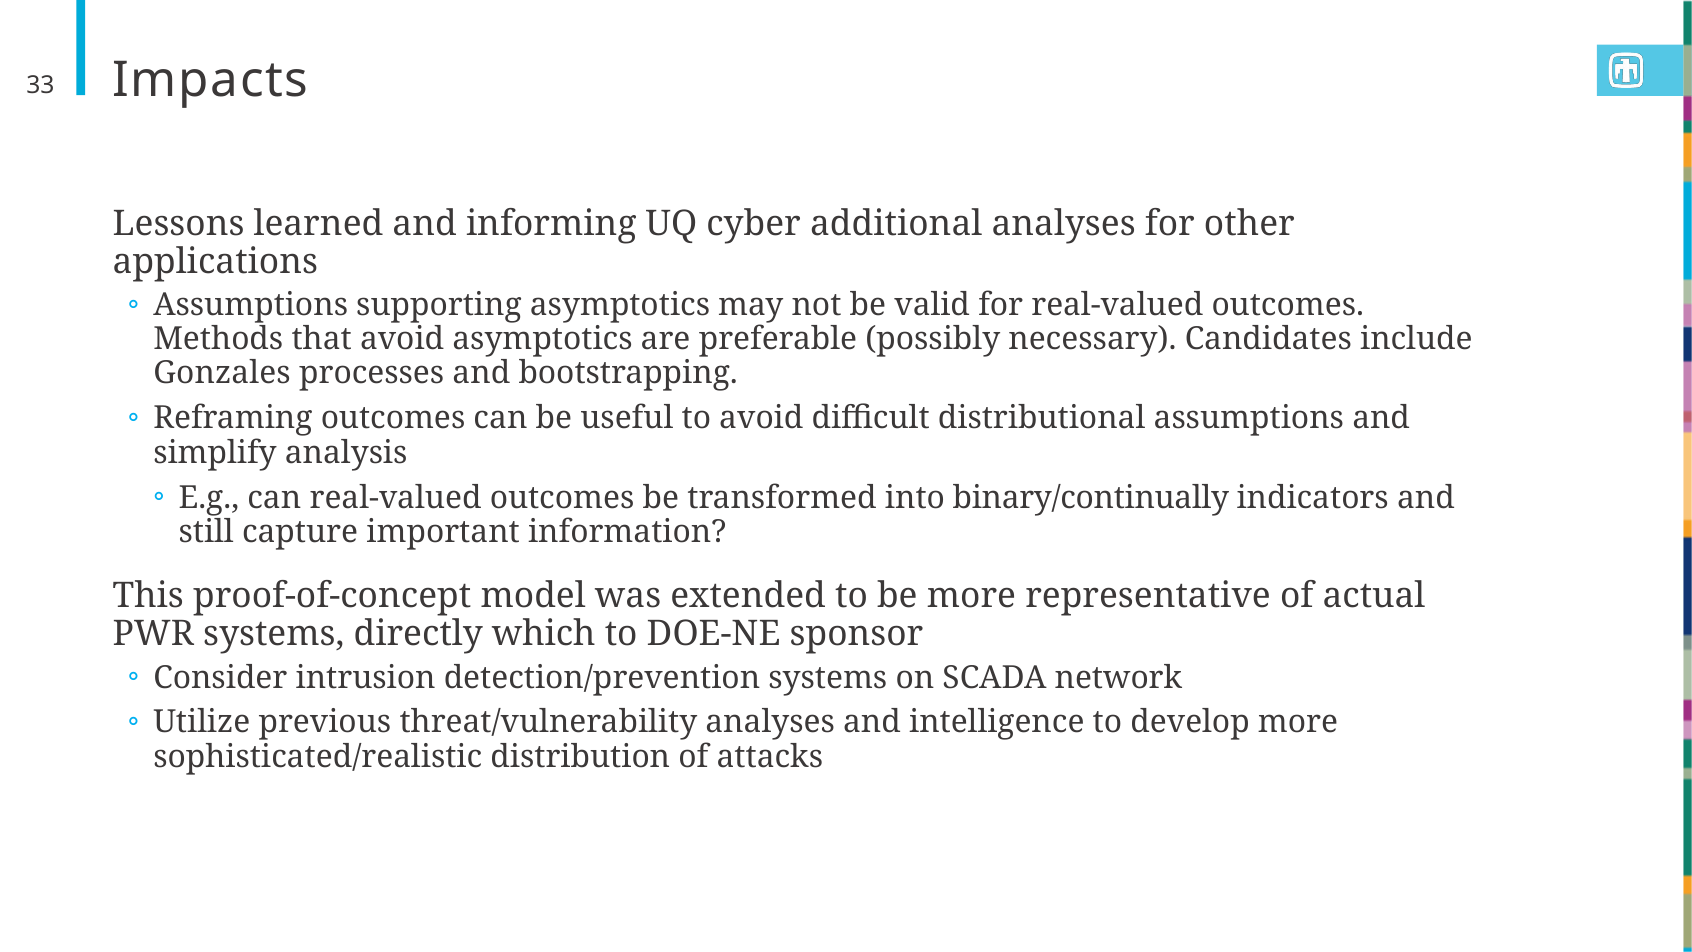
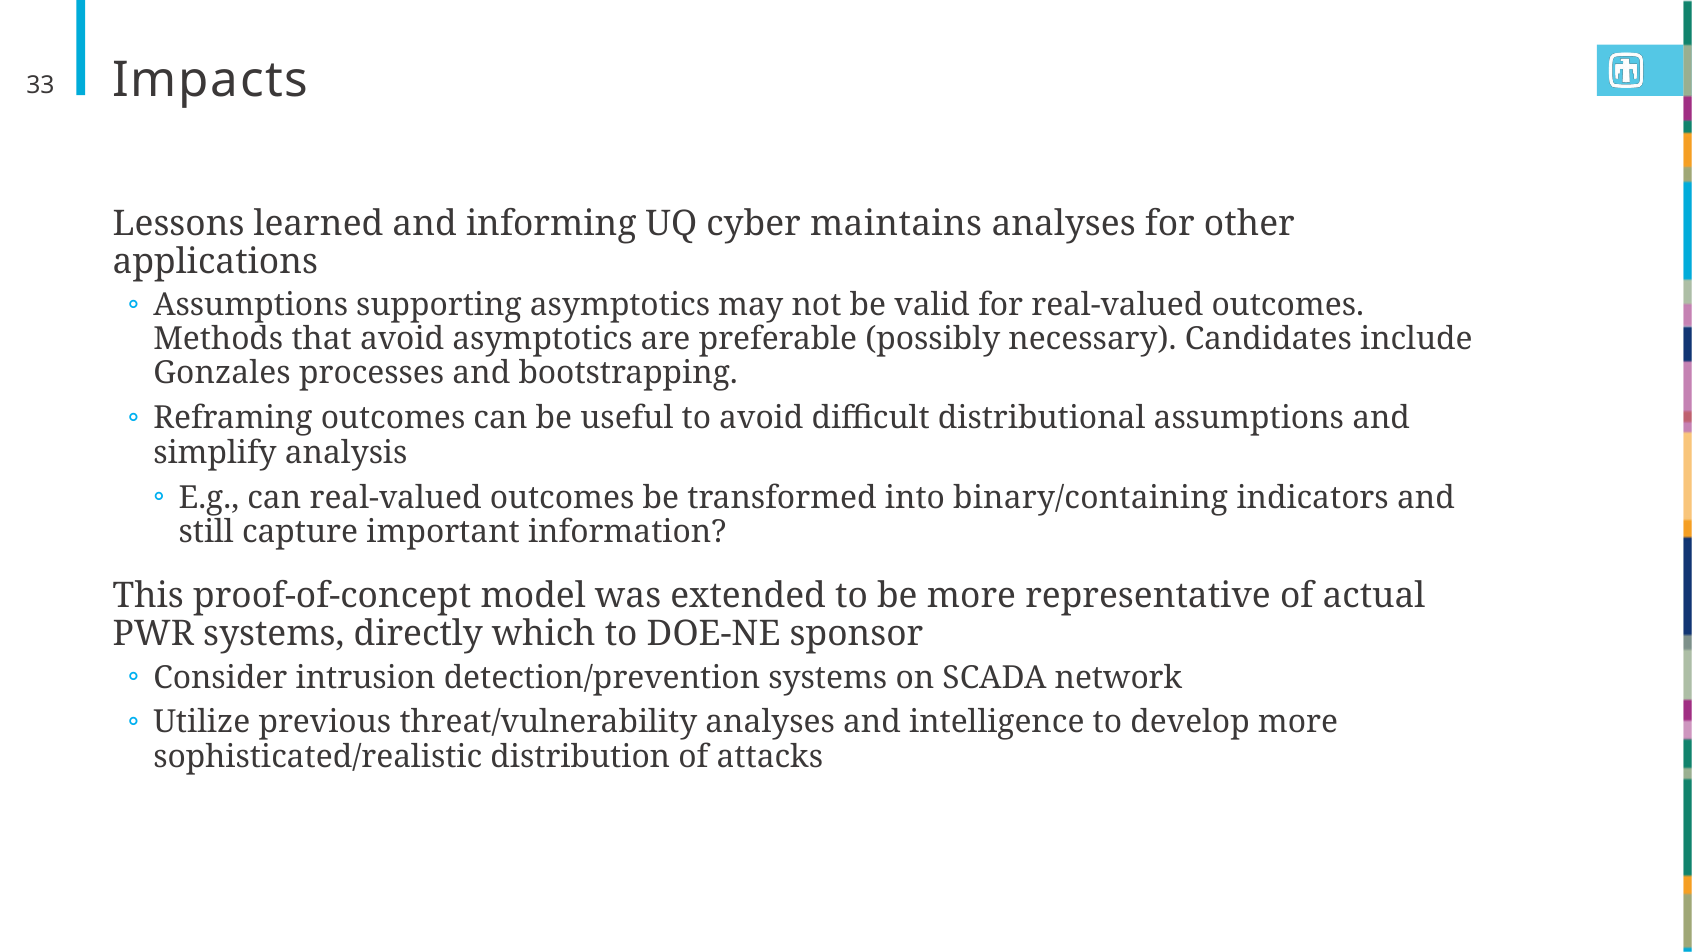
additional: additional -> maintains
binary/continually: binary/continually -> binary/containing
